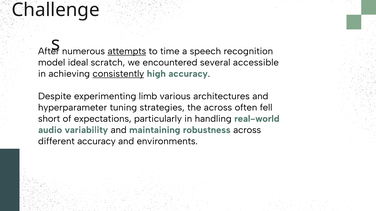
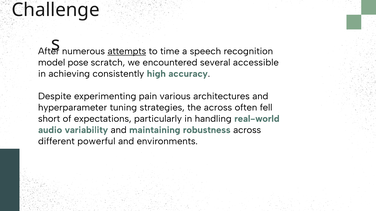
ideal: ideal -> pose
consistently underline: present -> none
limb: limb -> pain
different accuracy: accuracy -> powerful
